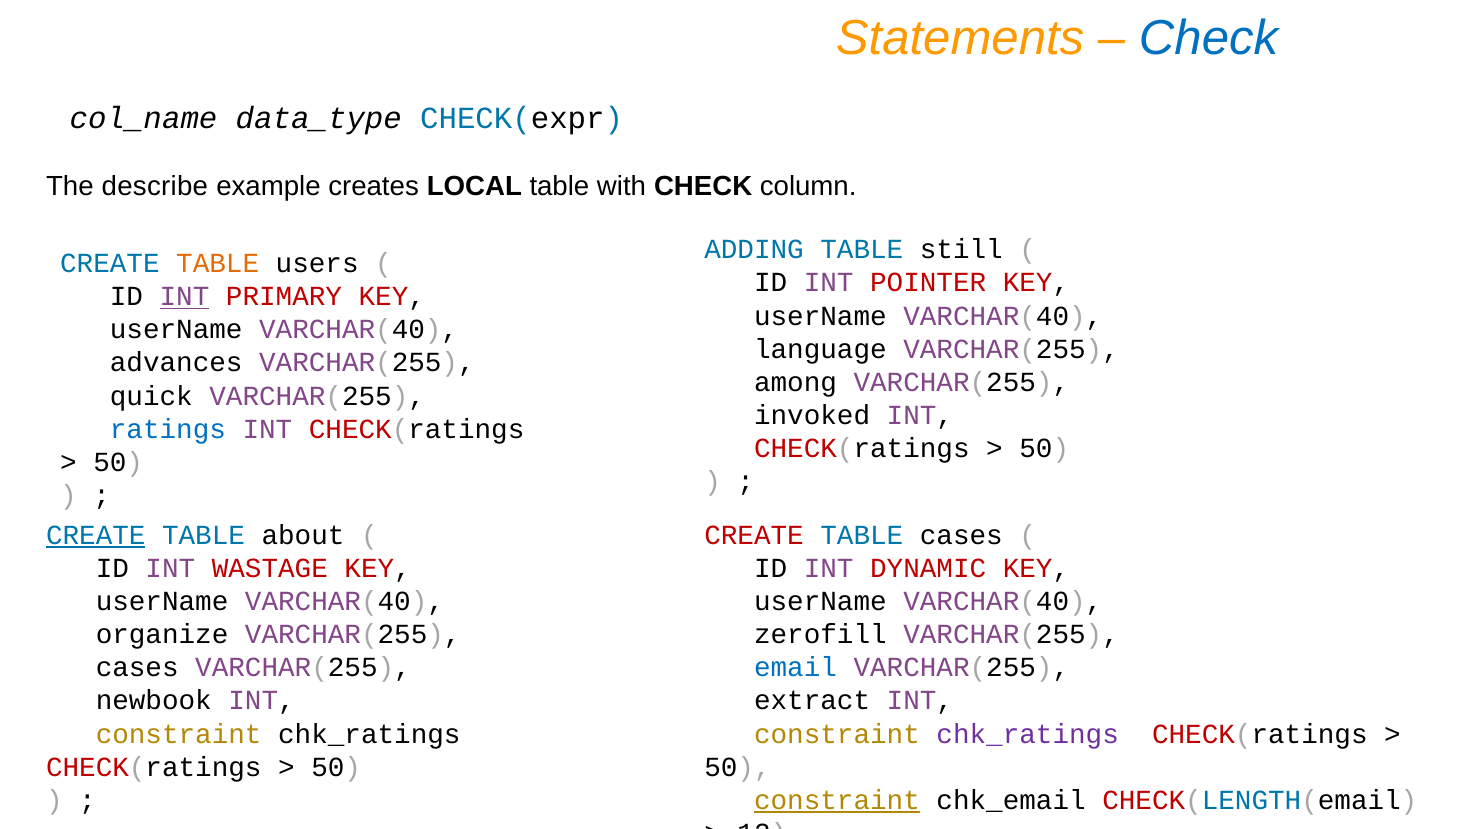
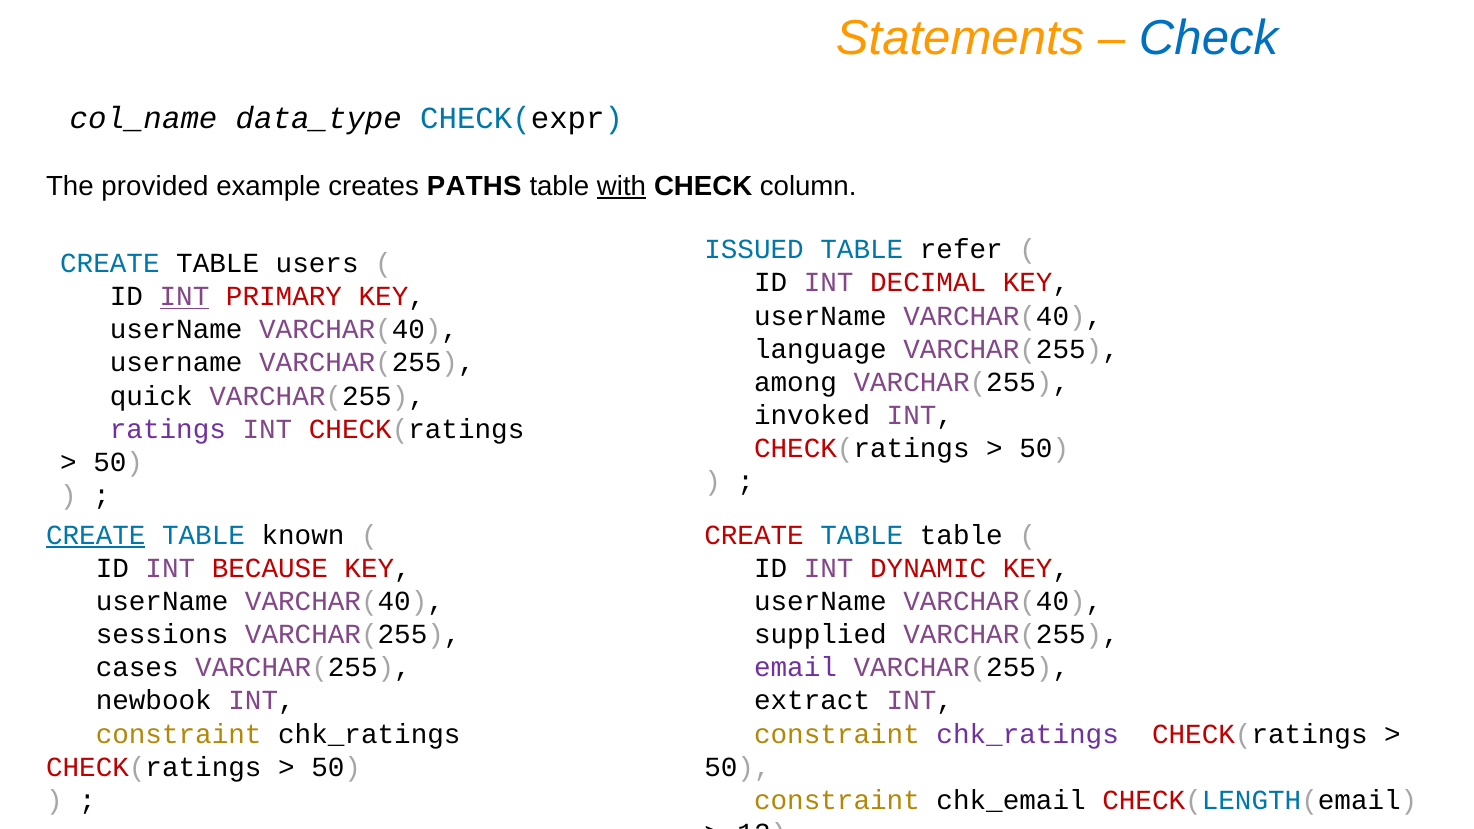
describe: describe -> provided
LOCAL: LOCAL -> PATHS
with underline: none -> present
ADDING: ADDING -> ISSUED
still: still -> refer
TABLE at (218, 263) colour: orange -> black
POINTER: POINTER -> DECIMAL
advances at (176, 363): advances -> username
ratings colour: blue -> purple
about: about -> known
TABLE cases: cases -> table
WASTAGE: WASTAGE -> BECAUSE
organize: organize -> sessions
zerofill: zerofill -> supplied
email colour: blue -> purple
constraint at (837, 800) underline: present -> none
